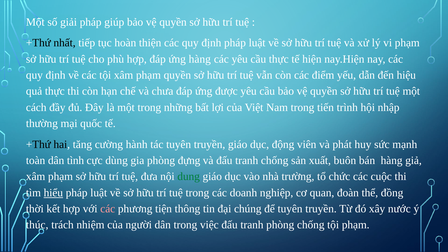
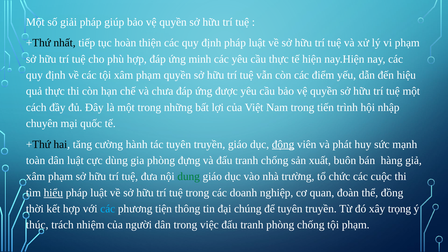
ứng hàng: hàng -> minh
thường: thường -> chuyên
động underline: none -> present
dân tình: tình -> luật
các at (108, 209) colour: pink -> light blue
nước: nước -> trọng
